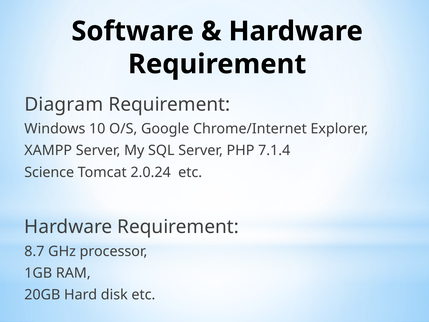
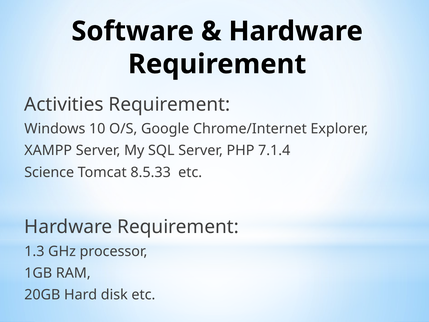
Diagram: Diagram -> Activities
2.0.24: 2.0.24 -> 8.5.33
8.7: 8.7 -> 1.3
